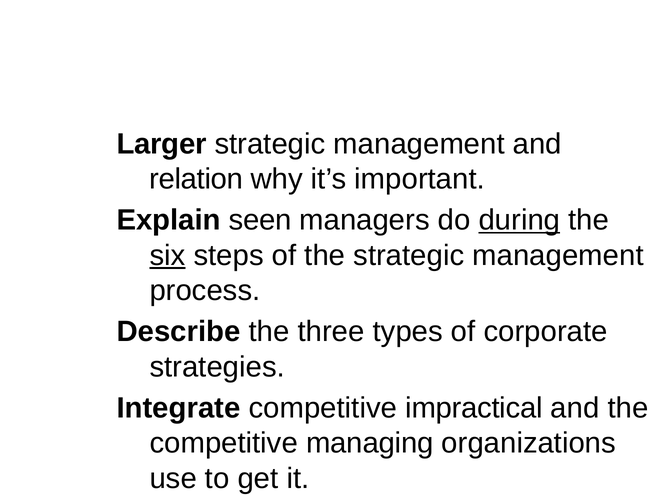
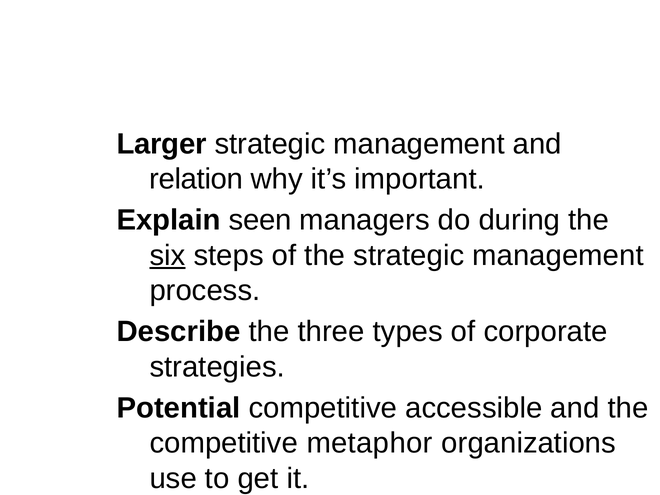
during underline: present -> none
Integrate: Integrate -> Potential
impractical: impractical -> accessible
managing: managing -> metaphor
